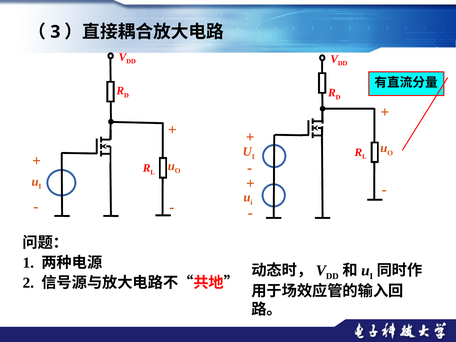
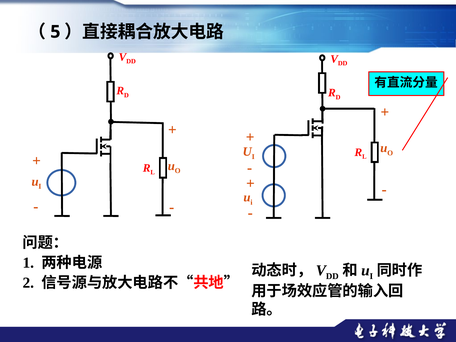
3: 3 -> 5
